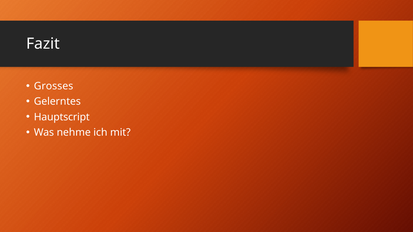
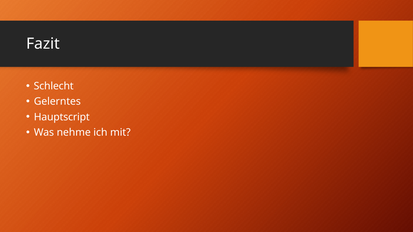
Grosses: Grosses -> Schlecht
